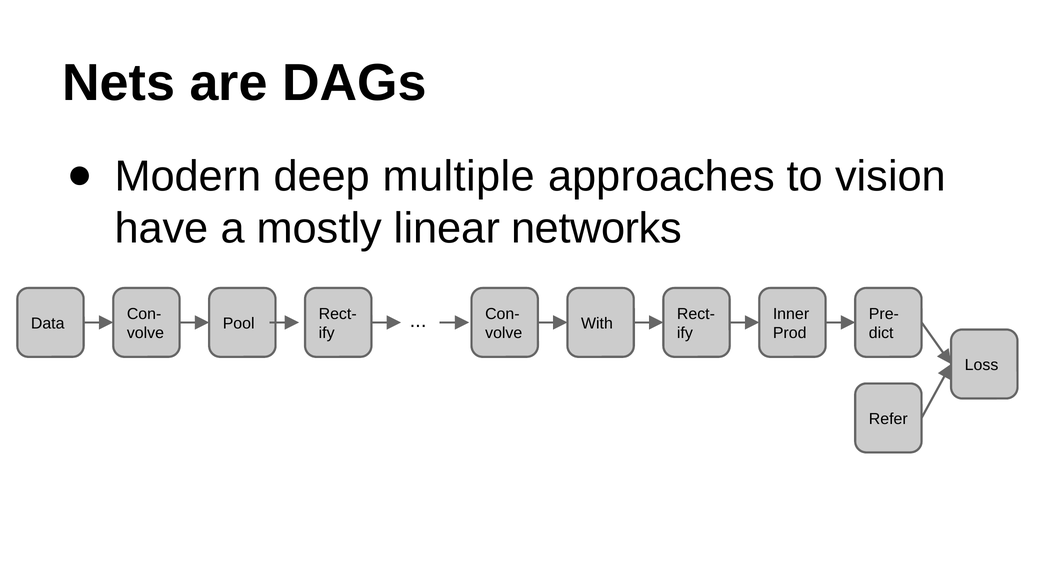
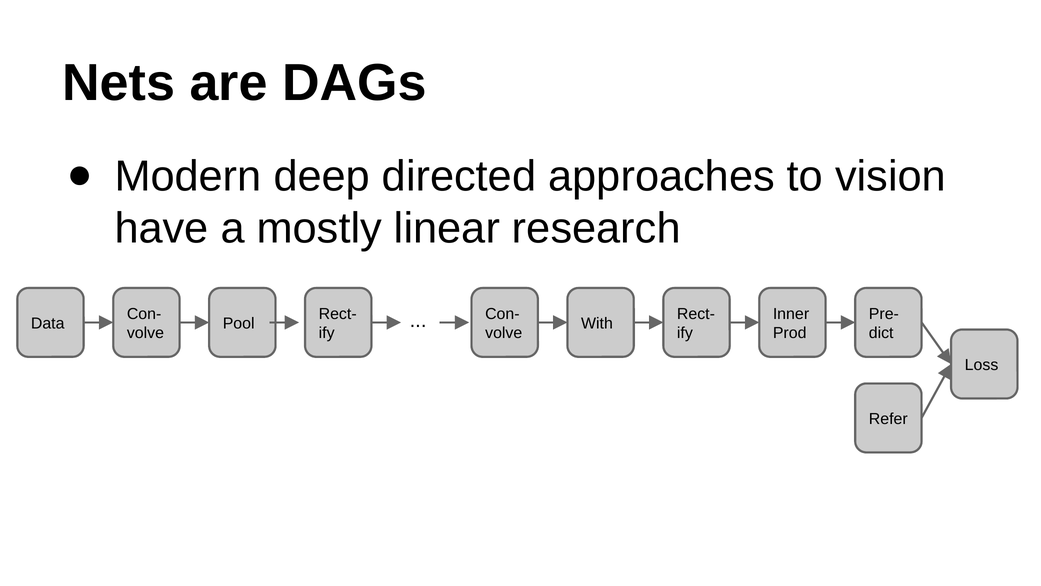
multiple: multiple -> directed
networks: networks -> research
